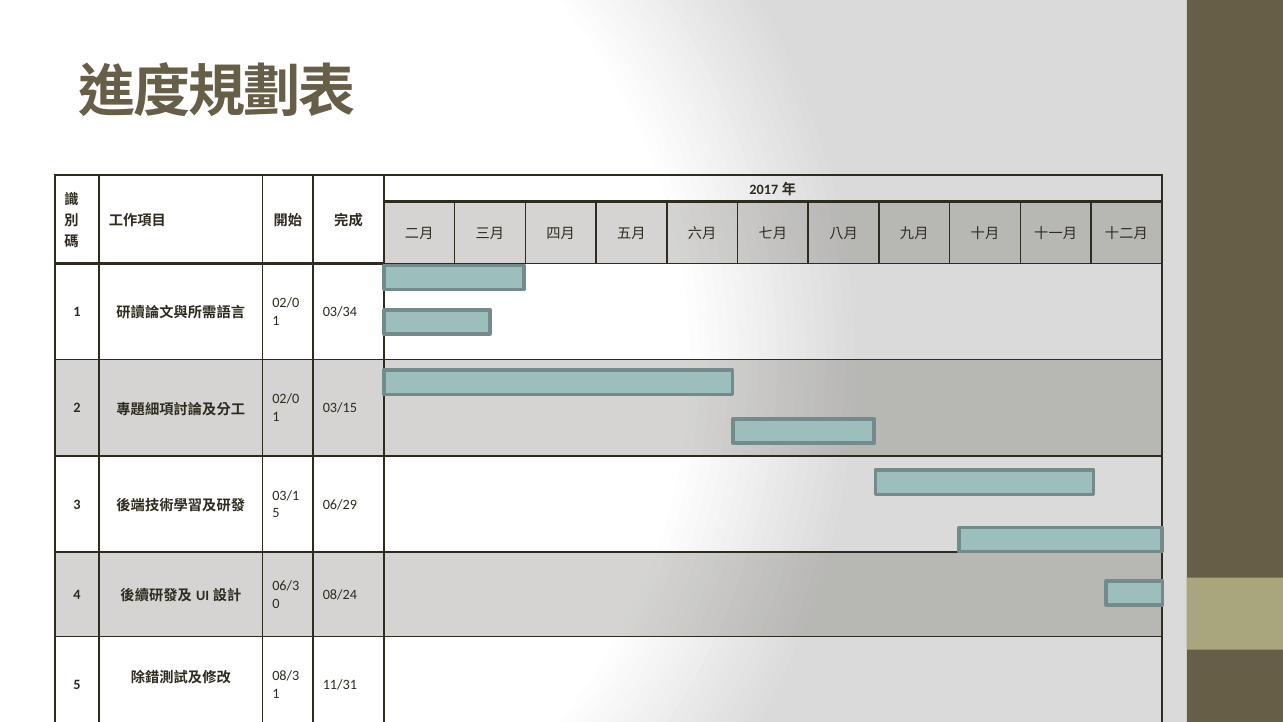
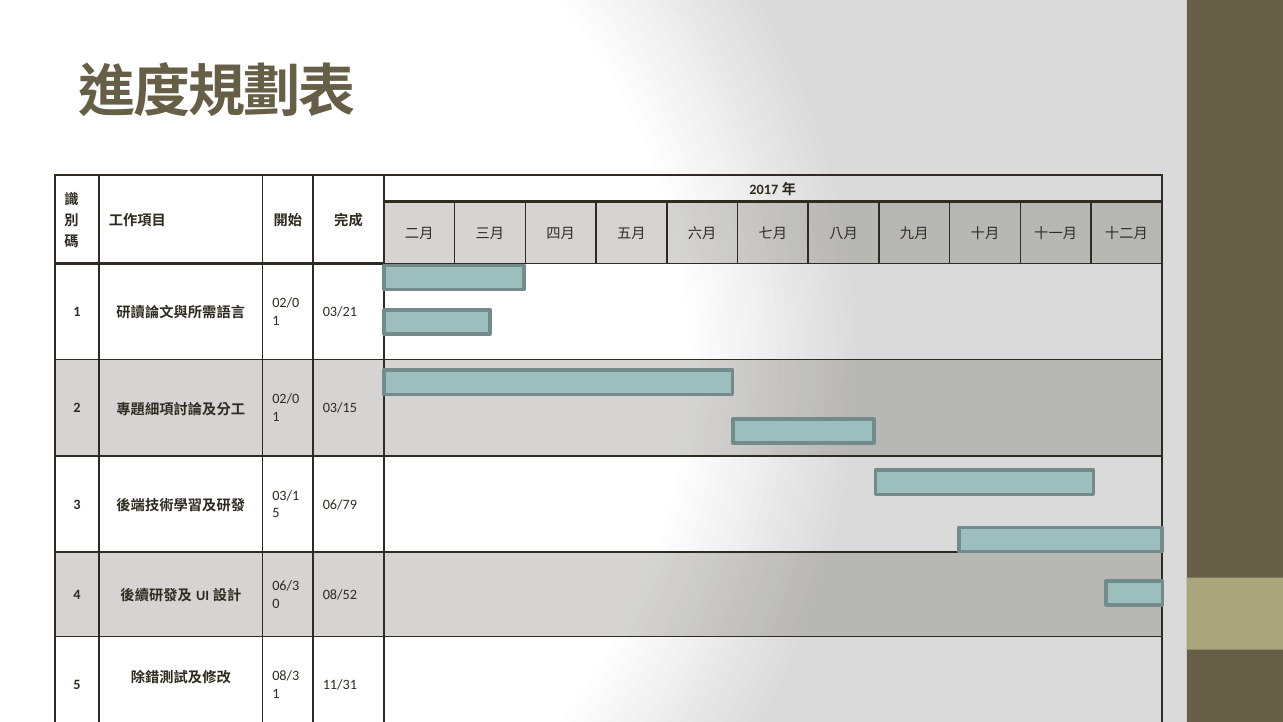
03/34: 03/34 -> 03/21
06/29: 06/29 -> 06/79
08/24: 08/24 -> 08/52
